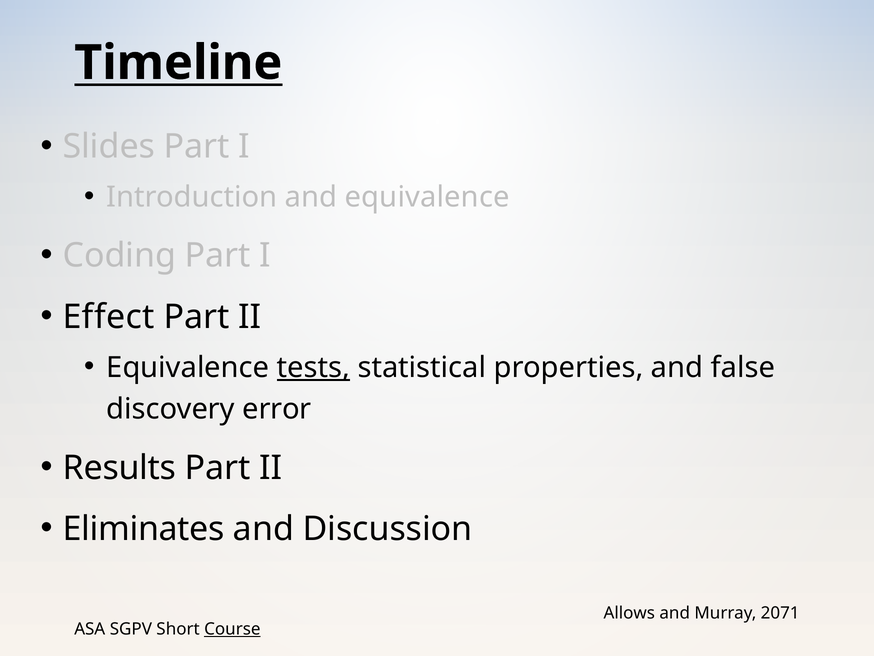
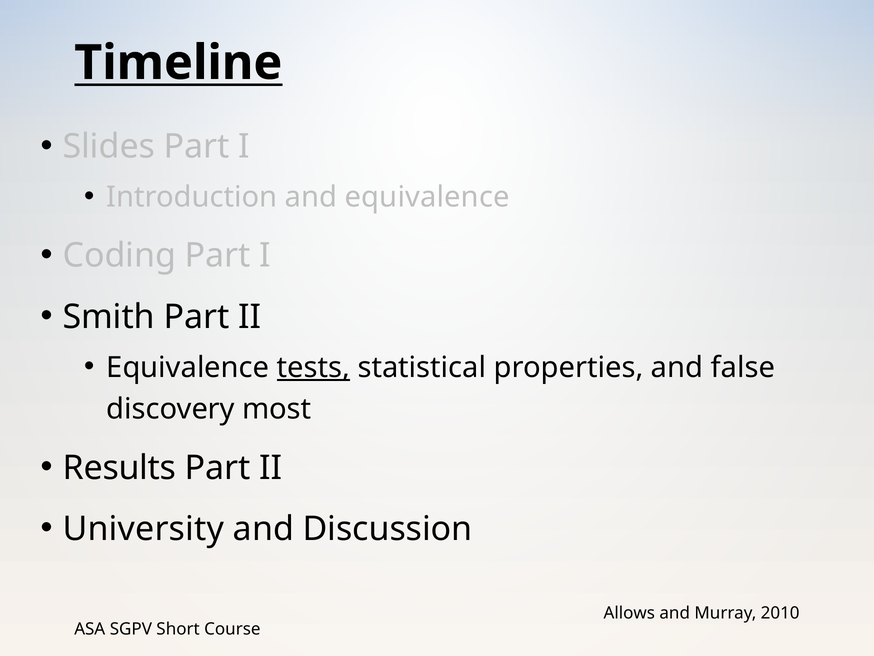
Effect: Effect -> Smith
error: error -> most
Eliminates: Eliminates -> University
2071: 2071 -> 2010
Course underline: present -> none
